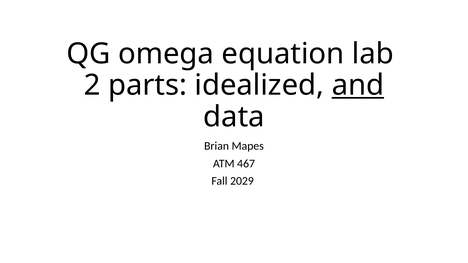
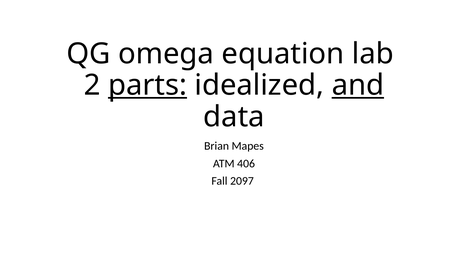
parts underline: none -> present
467: 467 -> 406
2029: 2029 -> 2097
